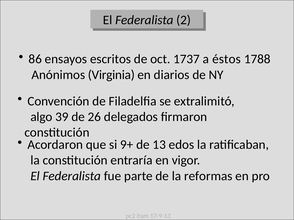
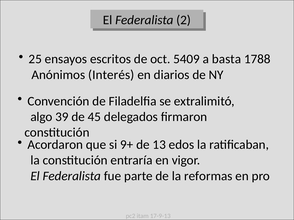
86: 86 -> 25
1737: 1737 -> 5409
éstos: éstos -> basta
Virginia: Virginia -> Interés
26: 26 -> 45
